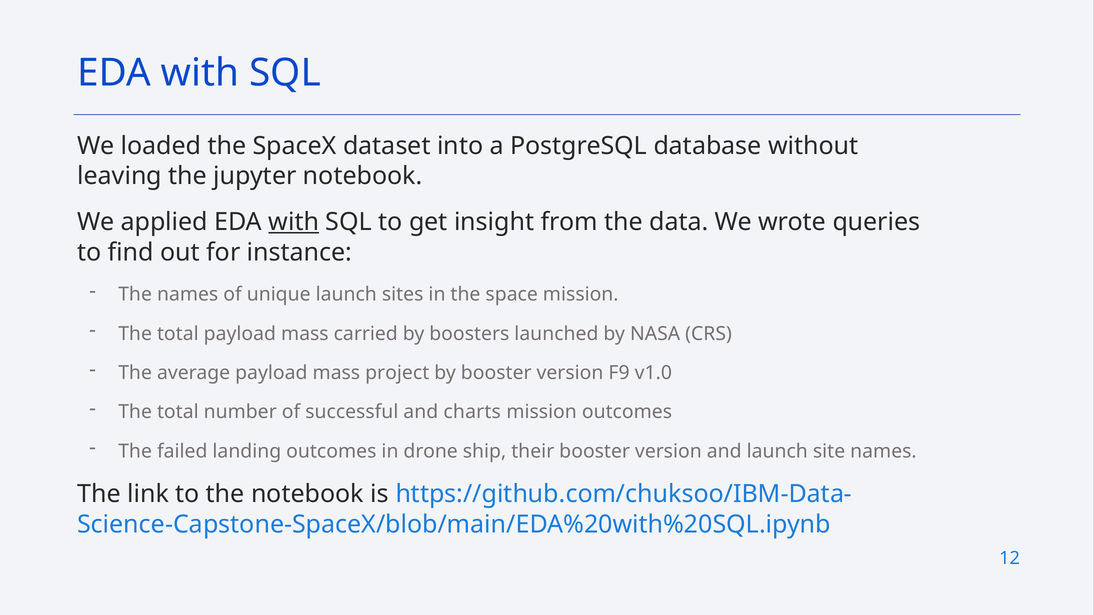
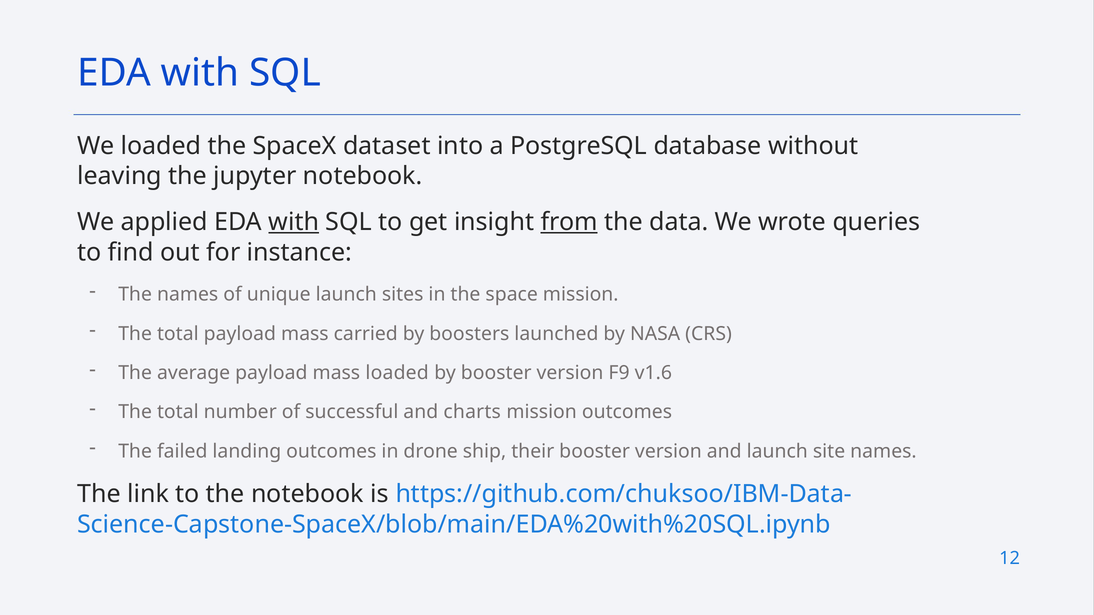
from underline: none -> present
mass project: project -> loaded
v1.0: v1.0 -> v1.6
